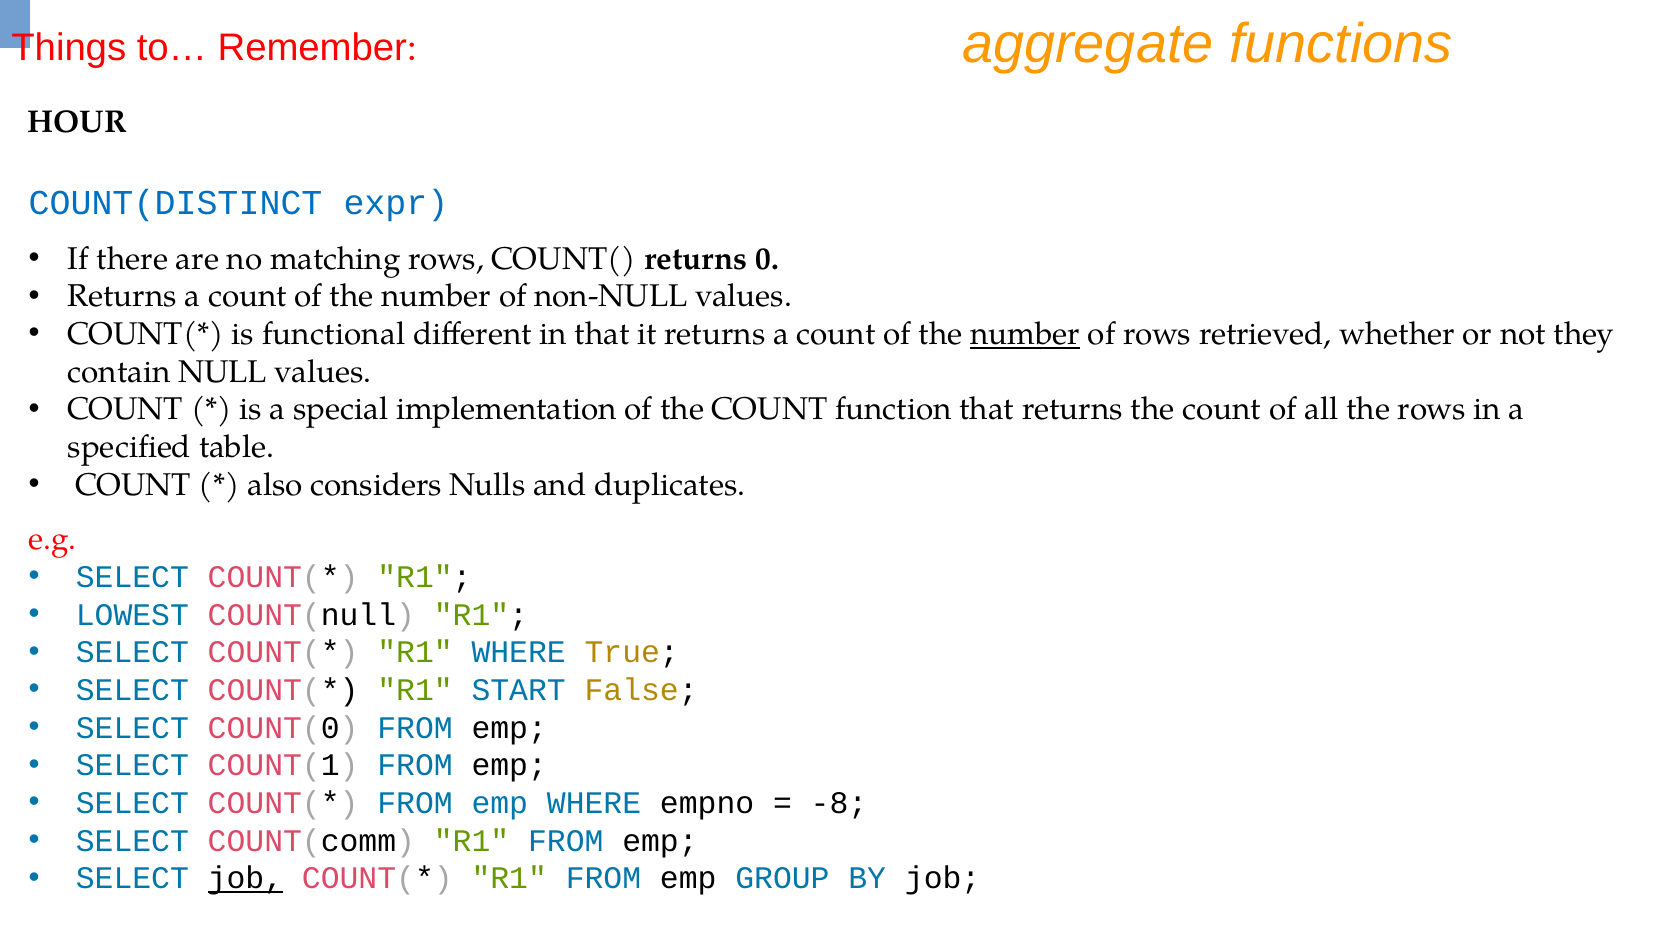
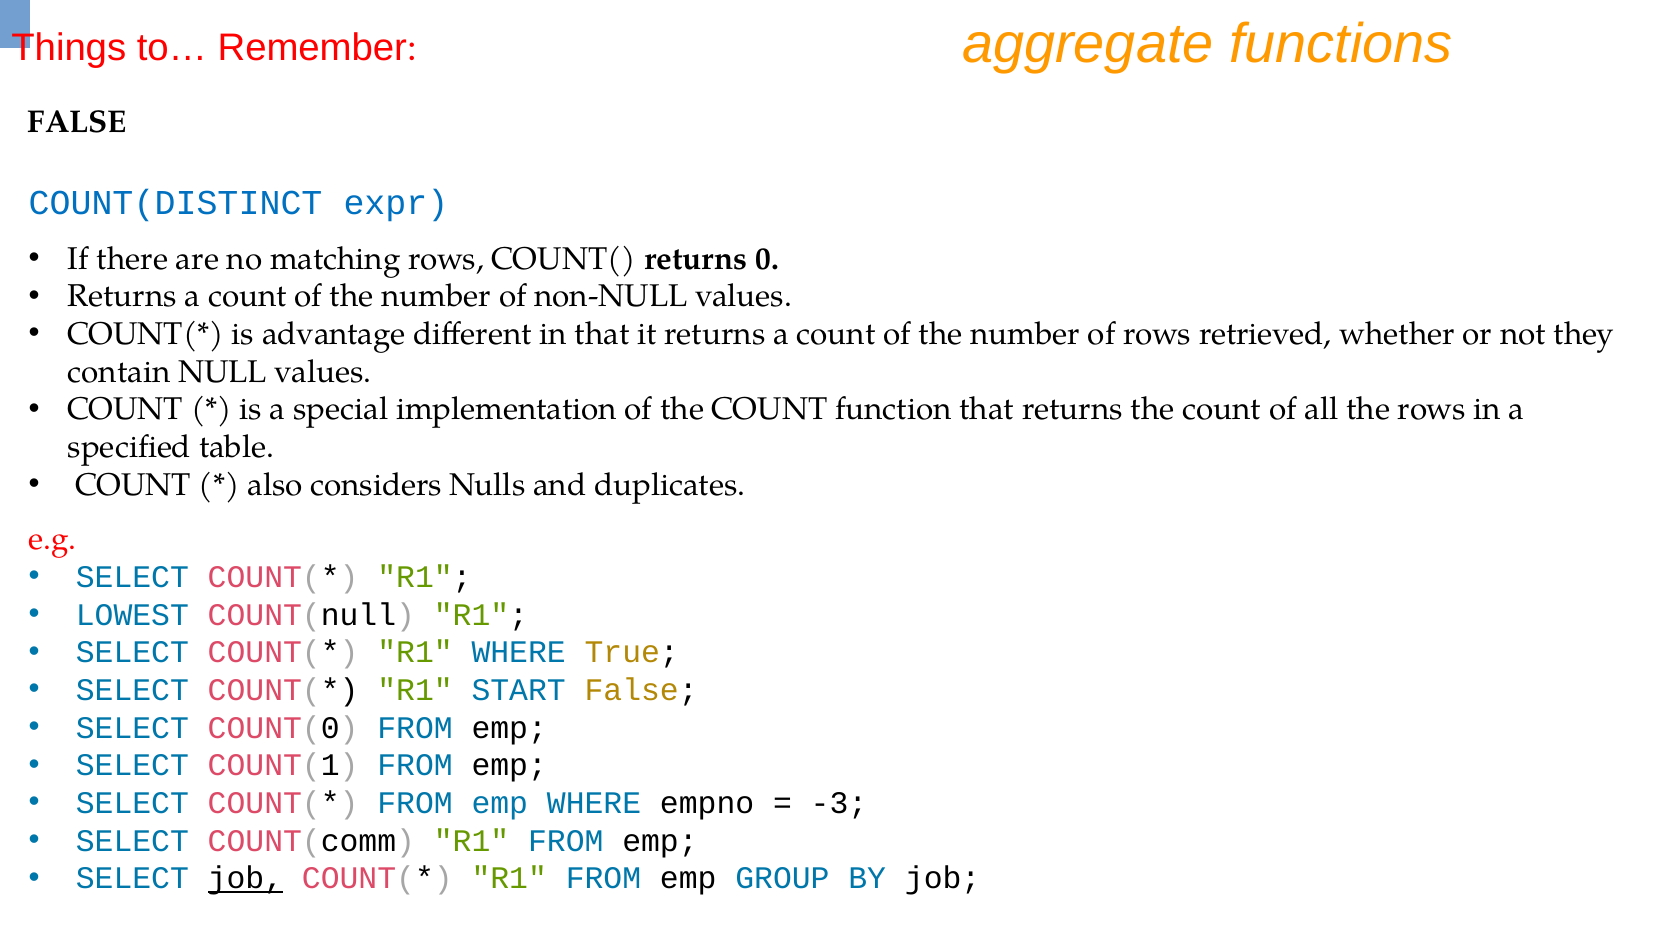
HOUR at (77, 122): HOUR -> FALSE
functional: functional -> advantage
number at (1025, 334) underline: present -> none
-8: -8 -> -3
